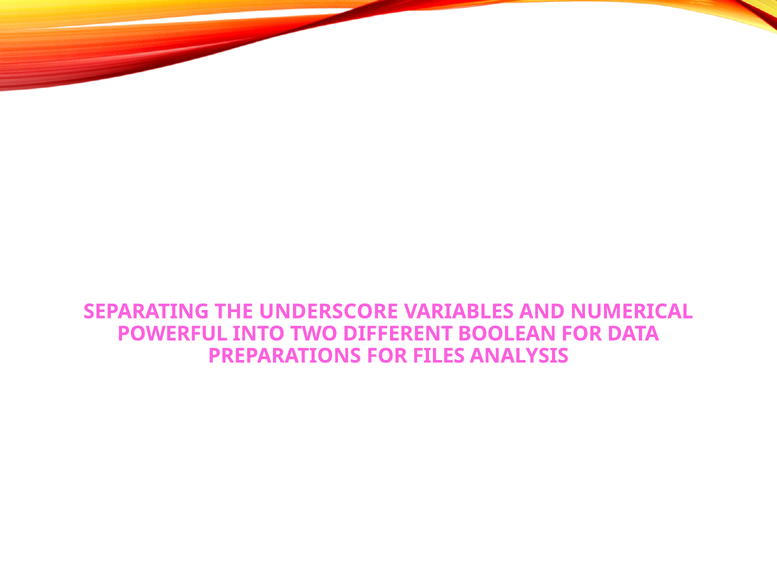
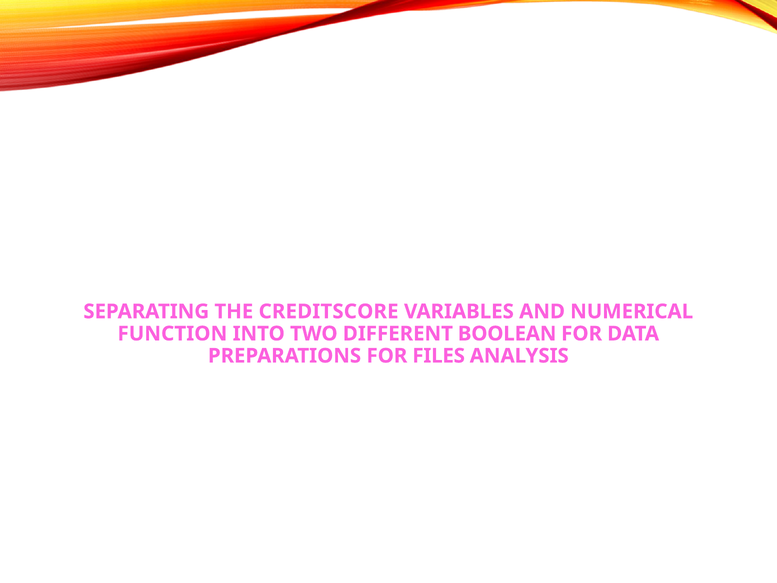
UNDERSCORE: UNDERSCORE -> CREDITSCORE
POWERFUL: POWERFUL -> FUNCTION
